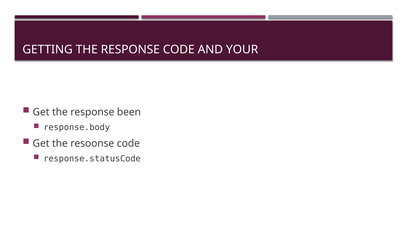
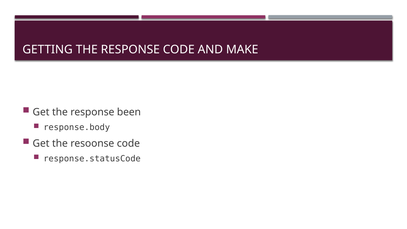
YOUR: YOUR -> MAKE
